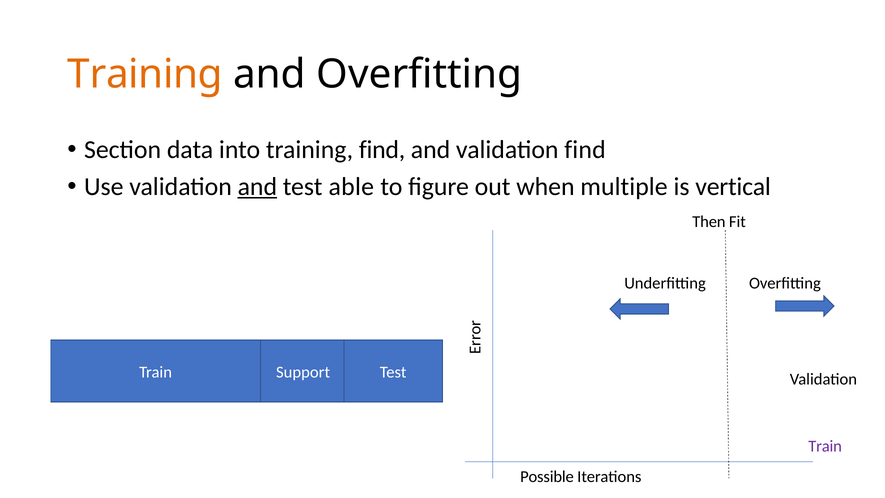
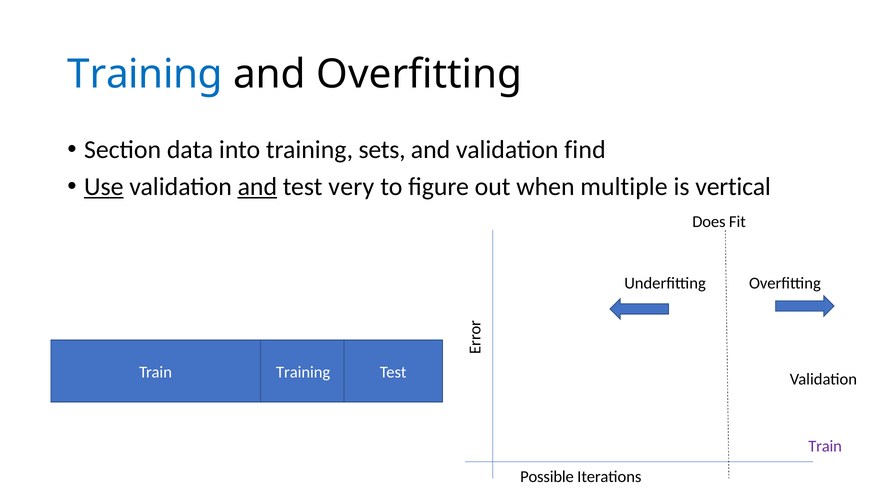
Training at (145, 74) colour: orange -> blue
training find: find -> sets
Use underline: none -> present
able: able -> very
Then: Then -> Does
Train Support: Support -> Training
